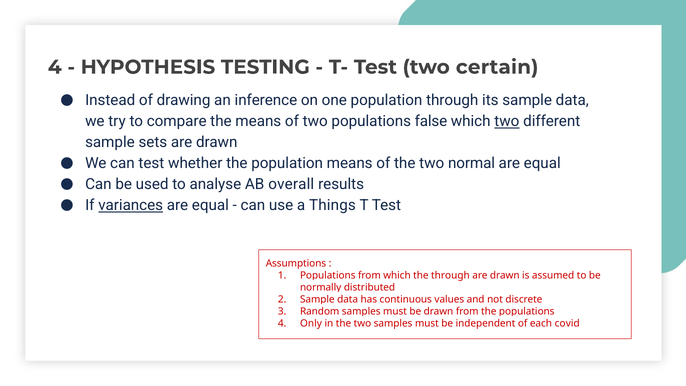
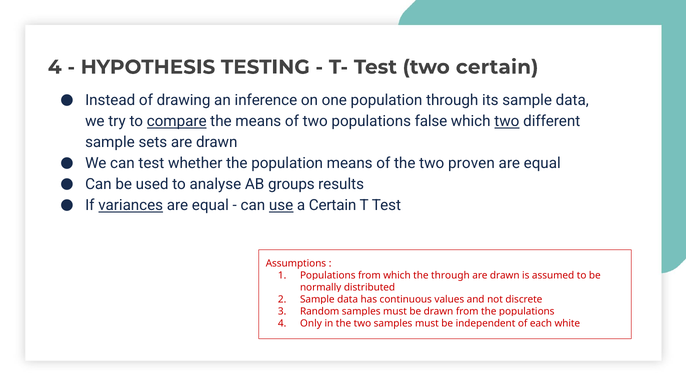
compare underline: none -> present
normal: normal -> proven
overall: overall -> groups
use underline: none -> present
a Things: Things -> Certain
covid: covid -> white
